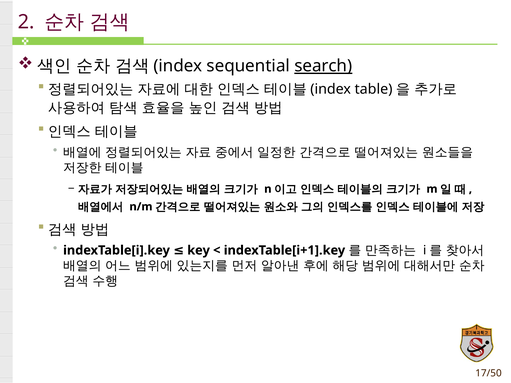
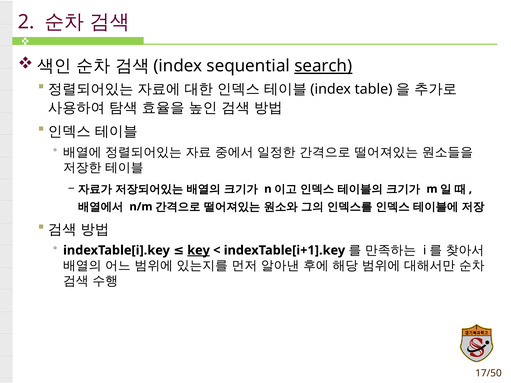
key underline: none -> present
